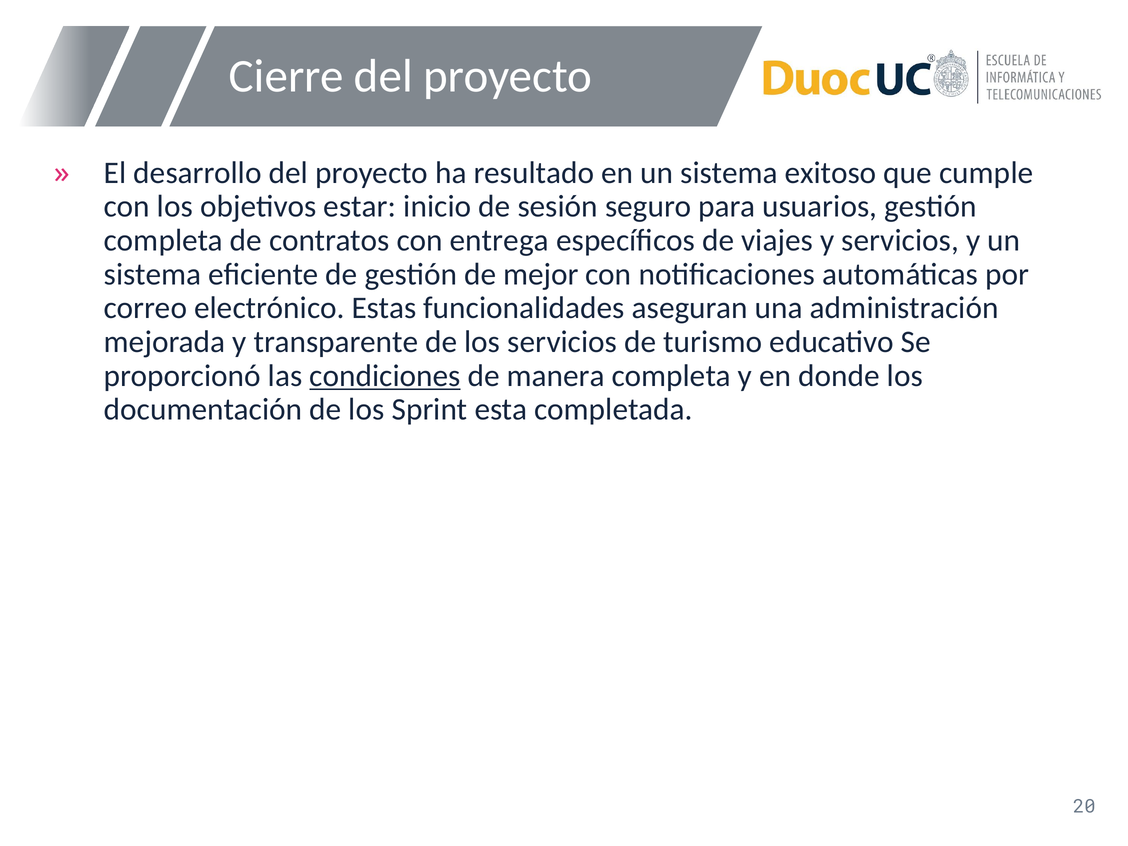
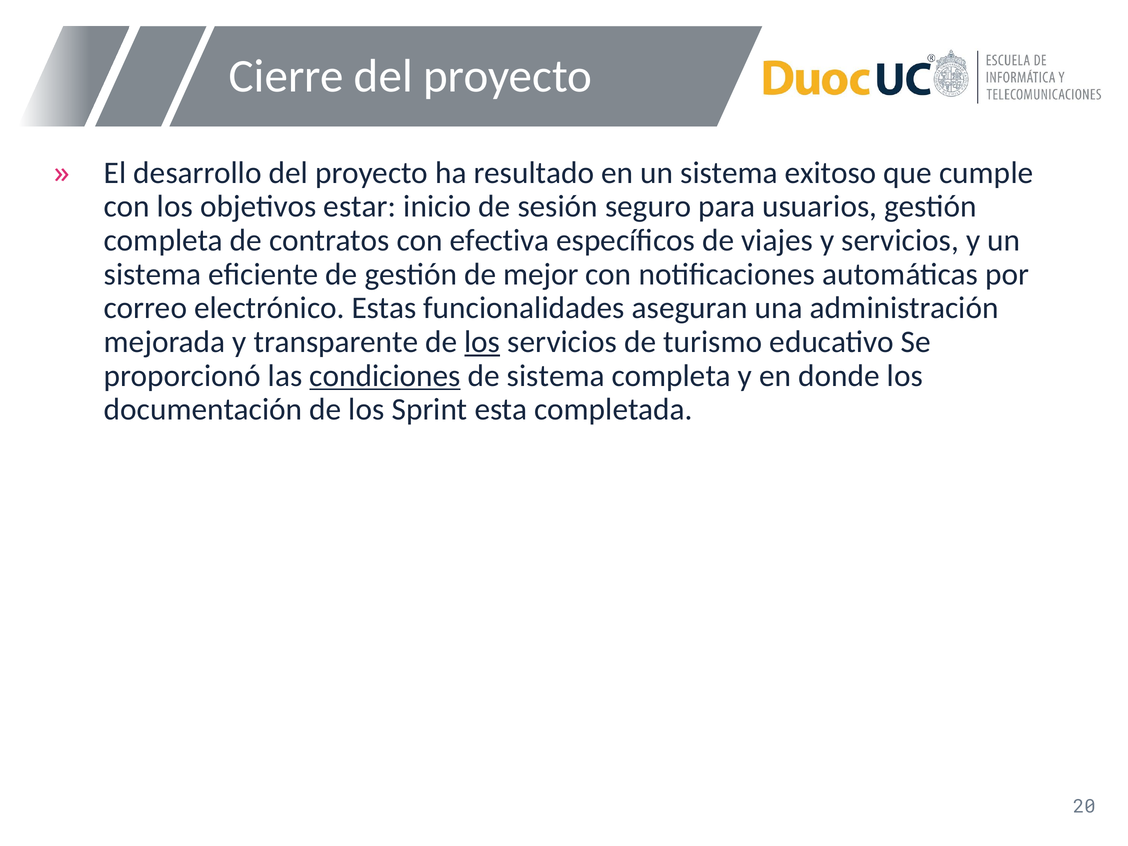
entrega: entrega -> efectiva
los at (482, 342) underline: none -> present
de manera: manera -> sistema
